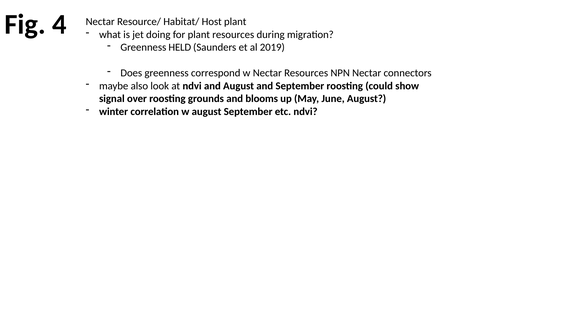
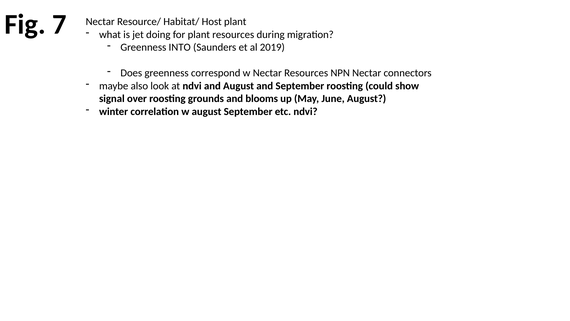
4: 4 -> 7
HELD: HELD -> INTO
